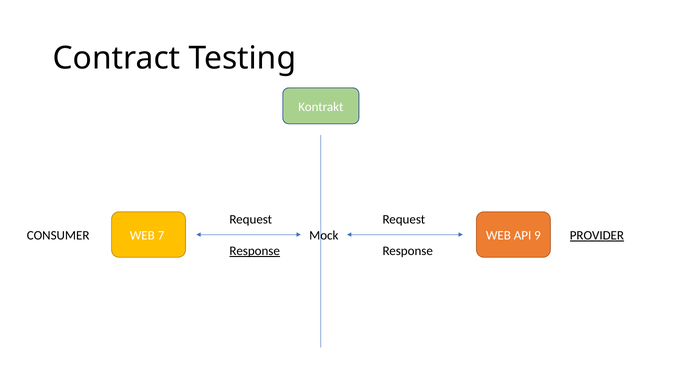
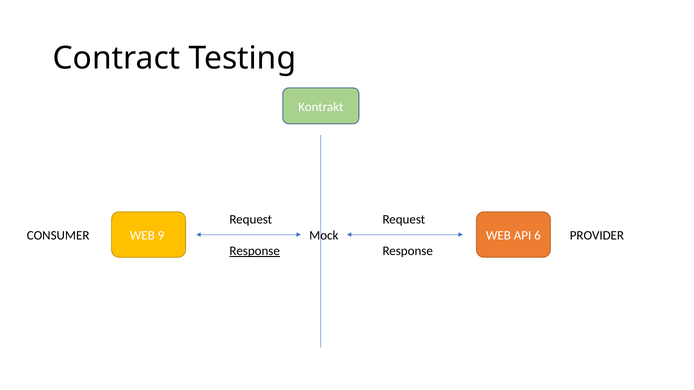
PROVIDER underline: present -> none
7: 7 -> 9
9: 9 -> 6
